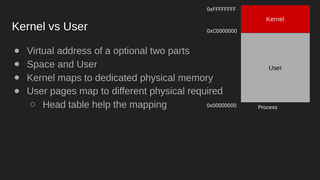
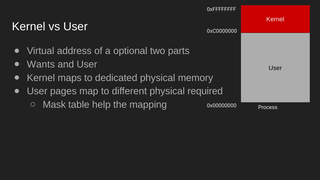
Space: Space -> Wants
Head: Head -> Mask
